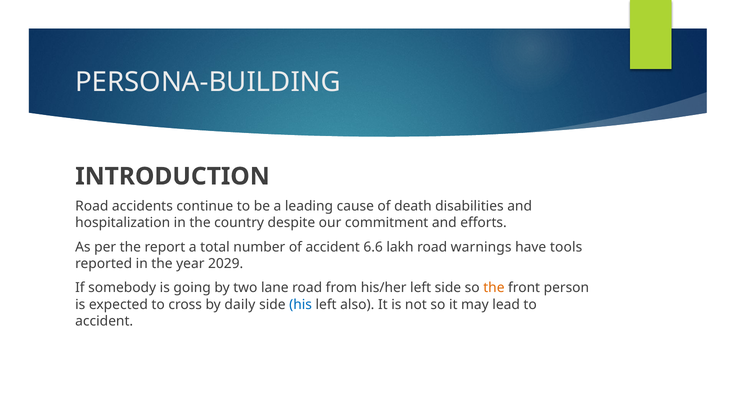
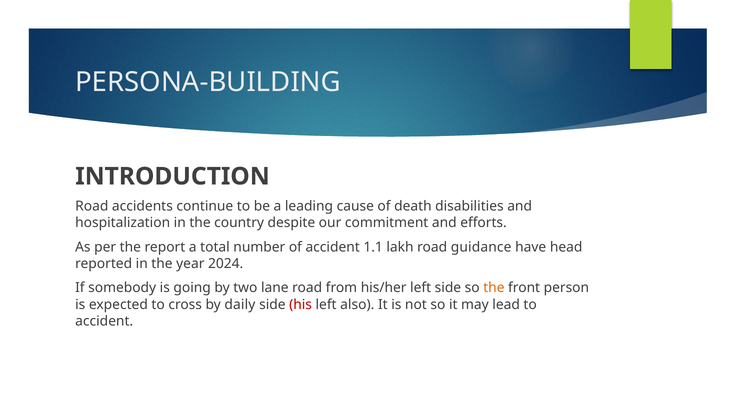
6.6: 6.6 -> 1.1
warnings: warnings -> guidance
tools: tools -> head
2029: 2029 -> 2024
his colour: blue -> red
